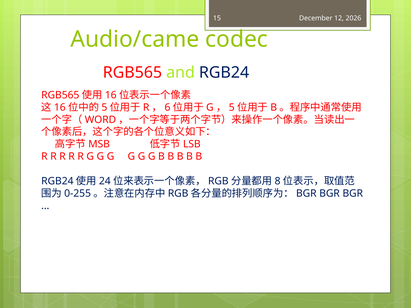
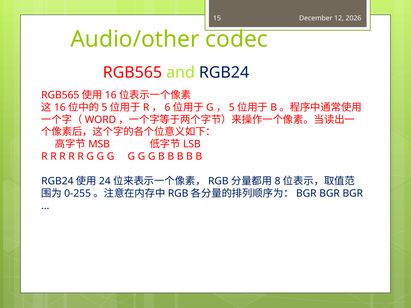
Audio/came: Audio/came -> Audio/other
